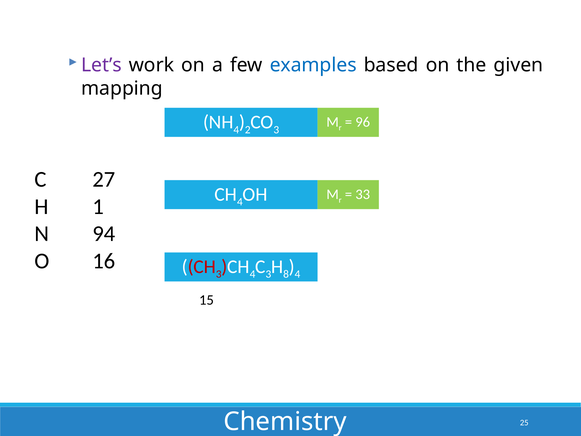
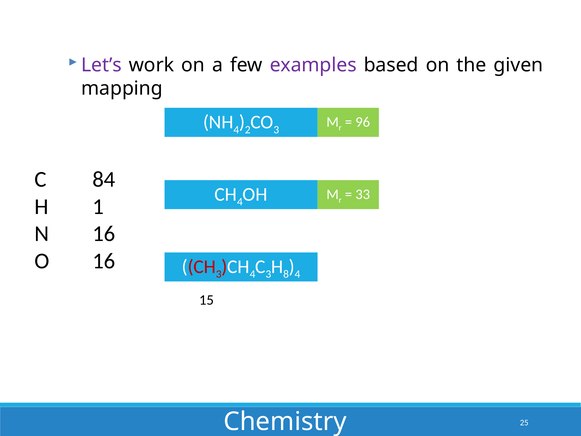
examples colour: blue -> purple
27: 27 -> 84
N 94: 94 -> 16
